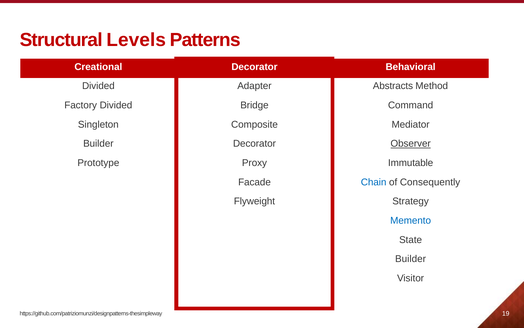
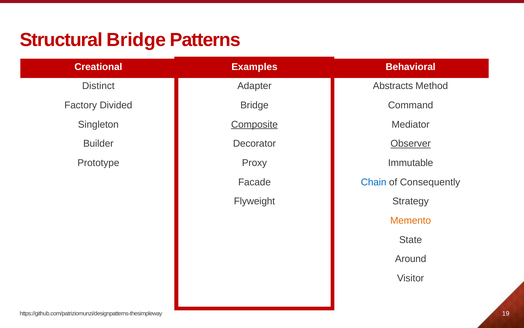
Structural Levels: Levels -> Bridge
Creational Decorator: Decorator -> Examples
Divided at (98, 86): Divided -> Distinct
Composite underline: none -> present
Memento colour: blue -> orange
Builder at (411, 259): Builder -> Around
